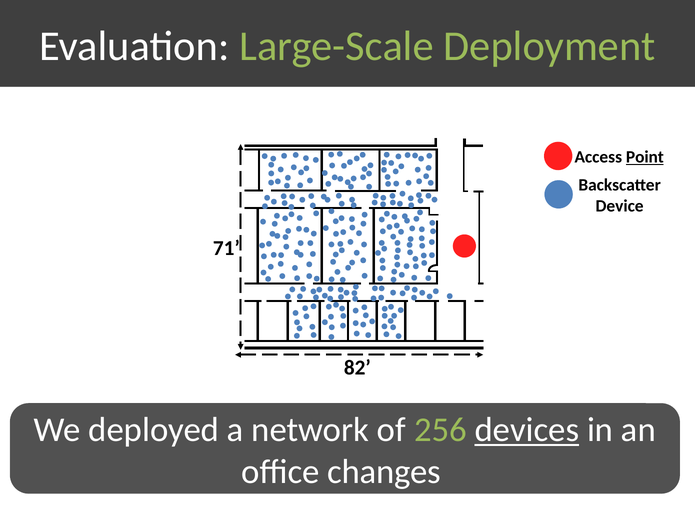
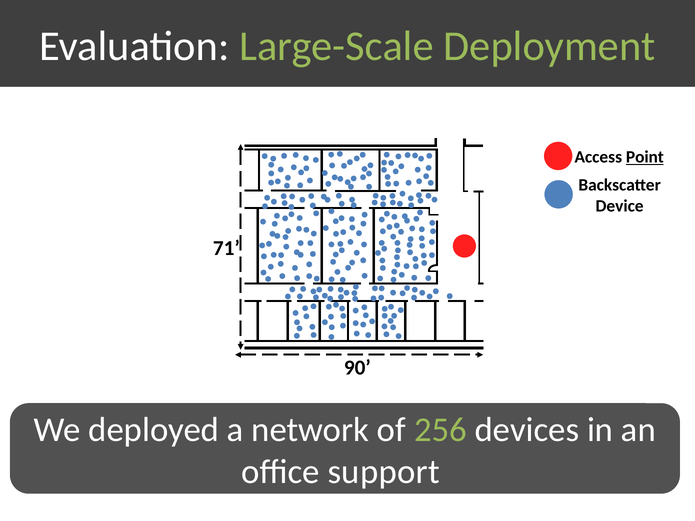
82: 82 -> 90
devices underline: present -> none
changes: changes -> support
